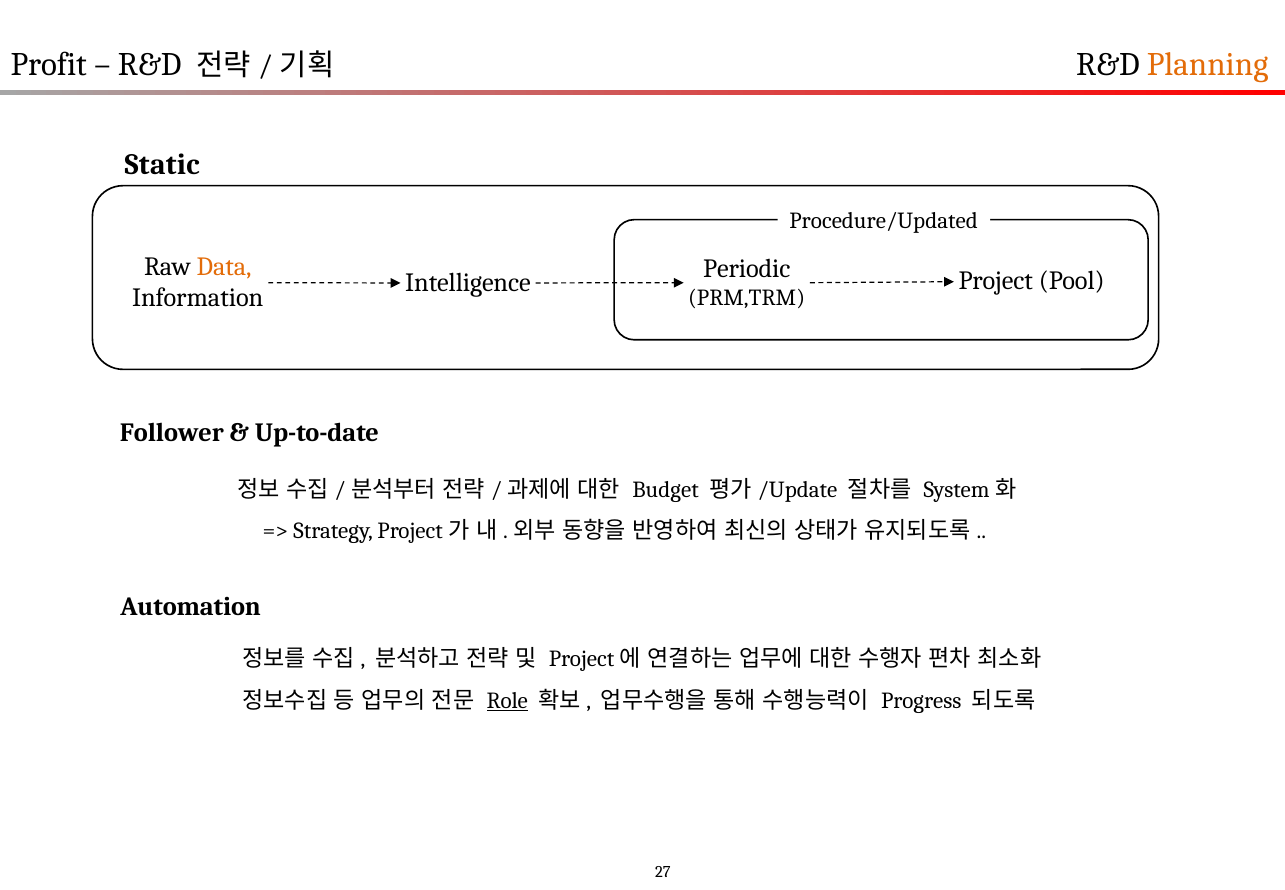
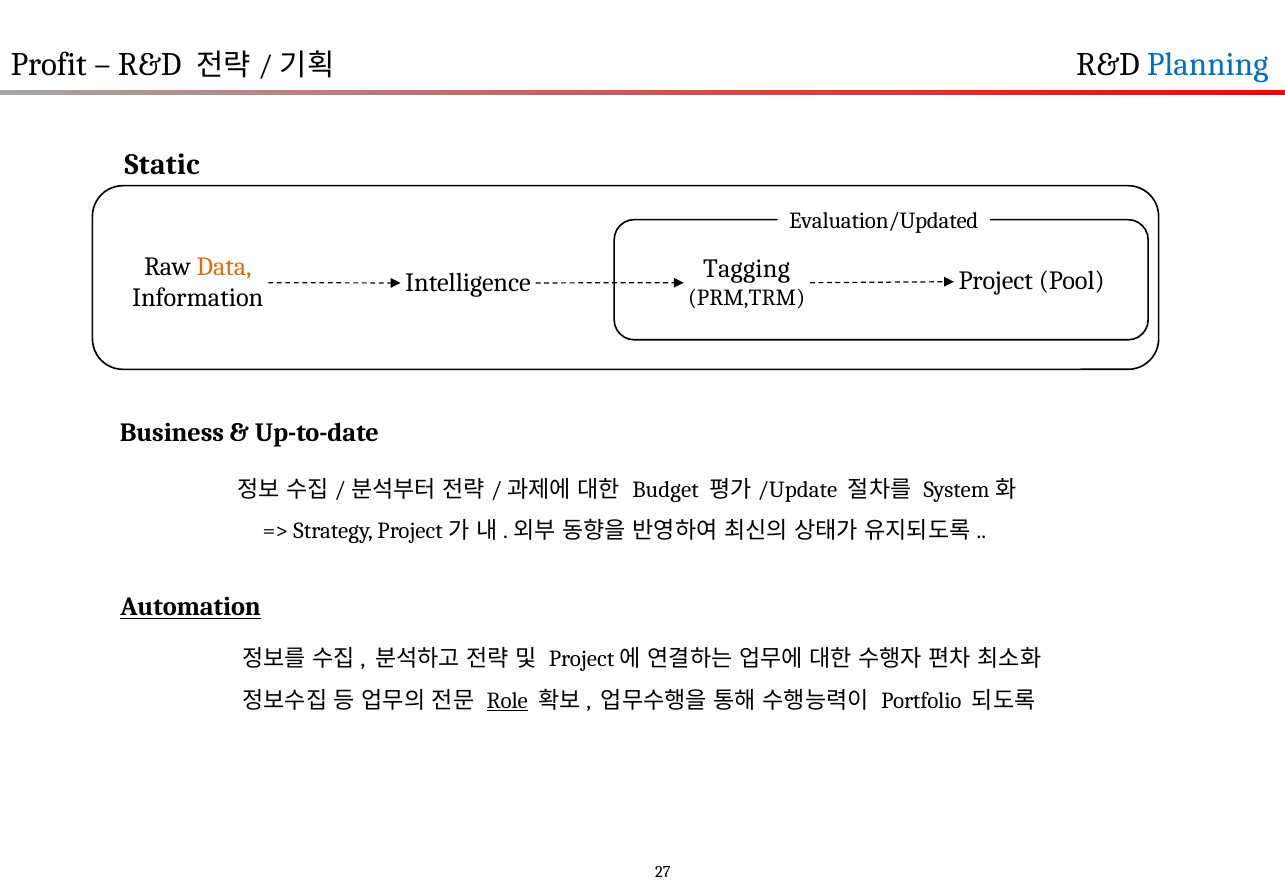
Planning colour: orange -> blue
Procedure/Updated: Procedure/Updated -> Evaluation/Updated
Periodic: Periodic -> Tagging
Follower: Follower -> Business
Automation underline: none -> present
Progress: Progress -> Portfolio
